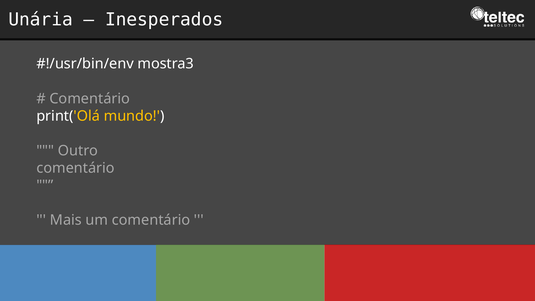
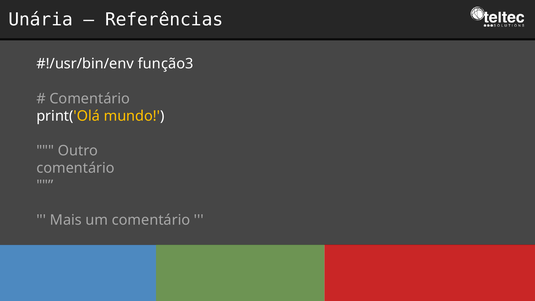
Inesperados: Inesperados -> Referências
mostra3: mostra3 -> função3
